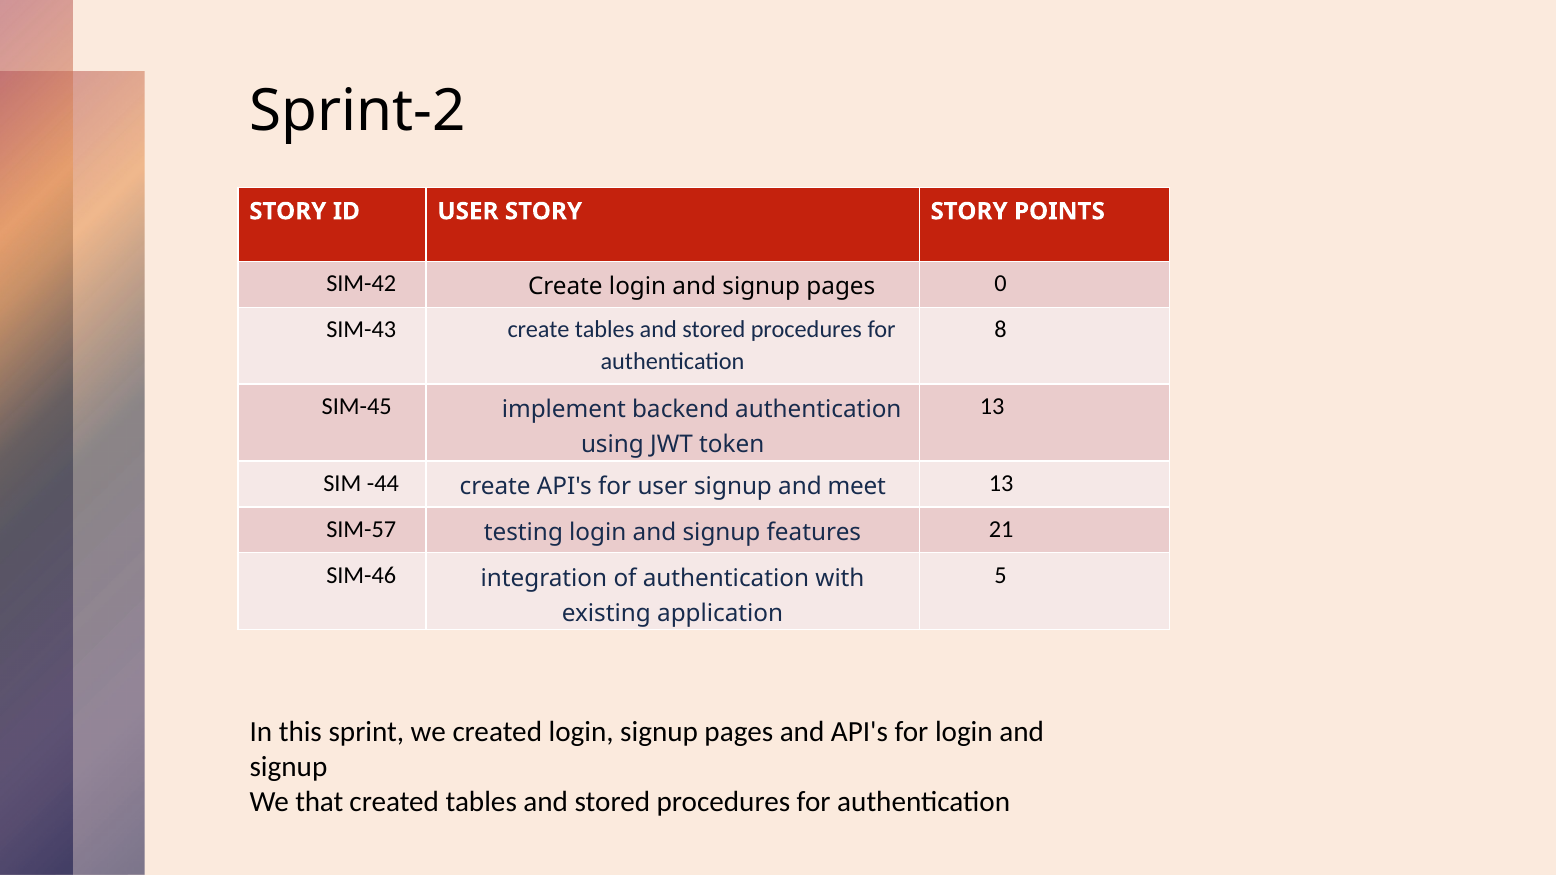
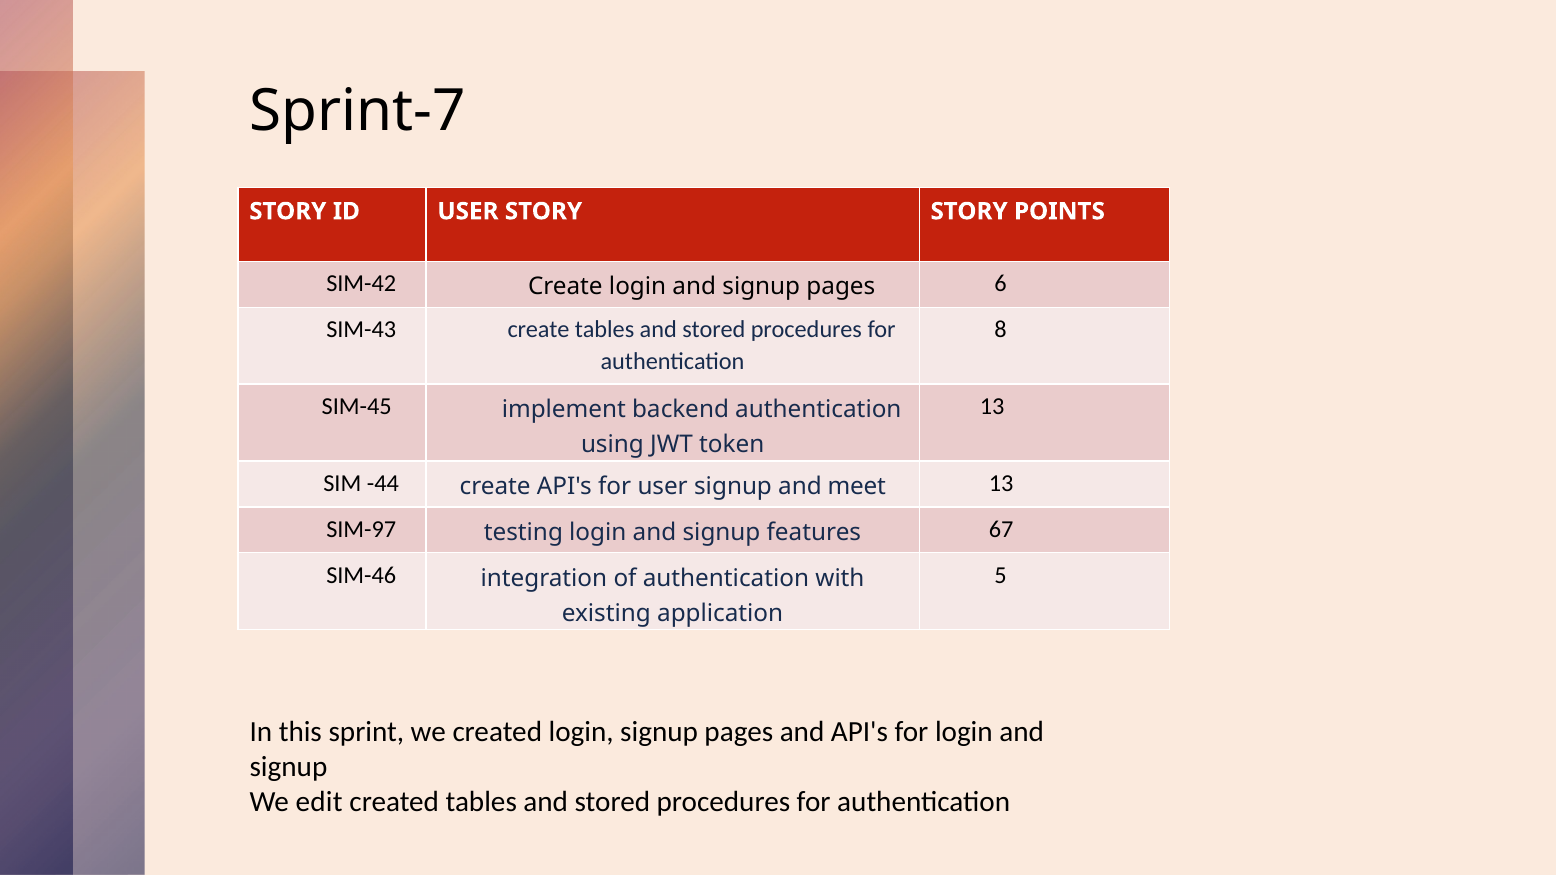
Sprint-2: Sprint-2 -> Sprint-7
0: 0 -> 6
SIM-57: SIM-57 -> SIM-97
21: 21 -> 67
that: that -> edit
